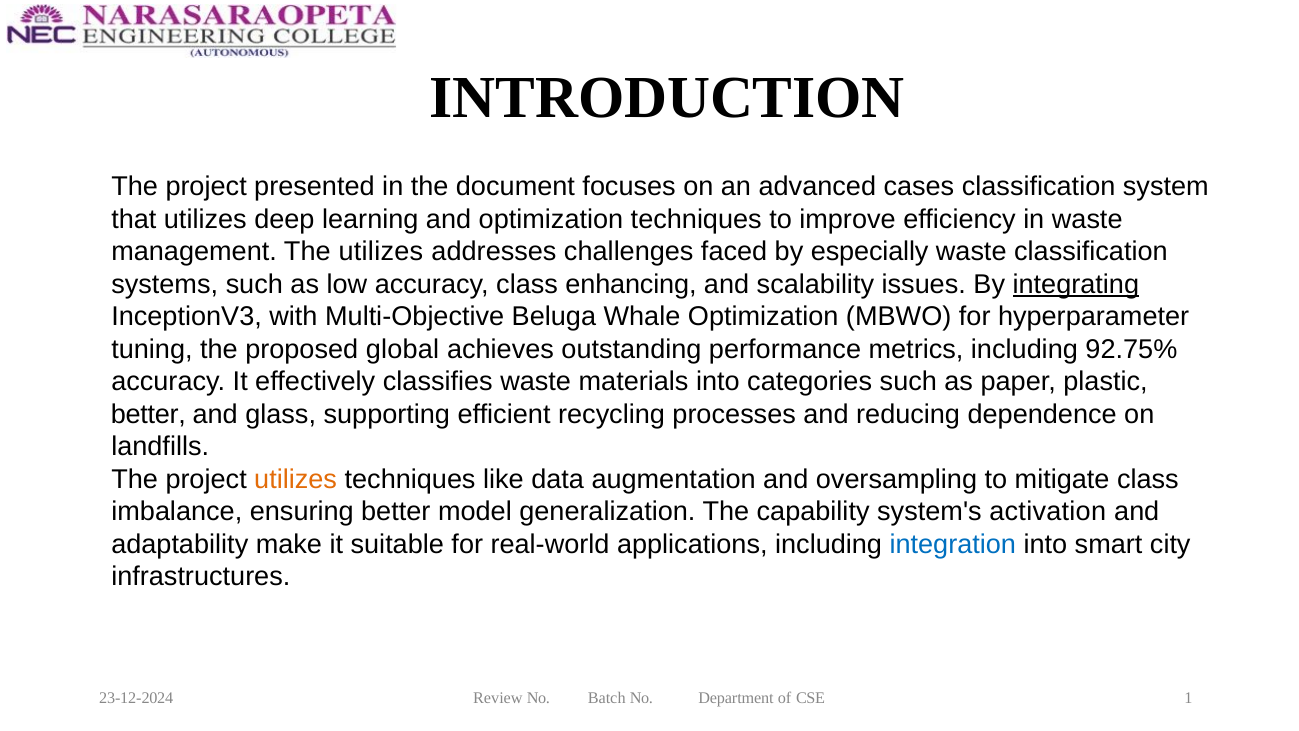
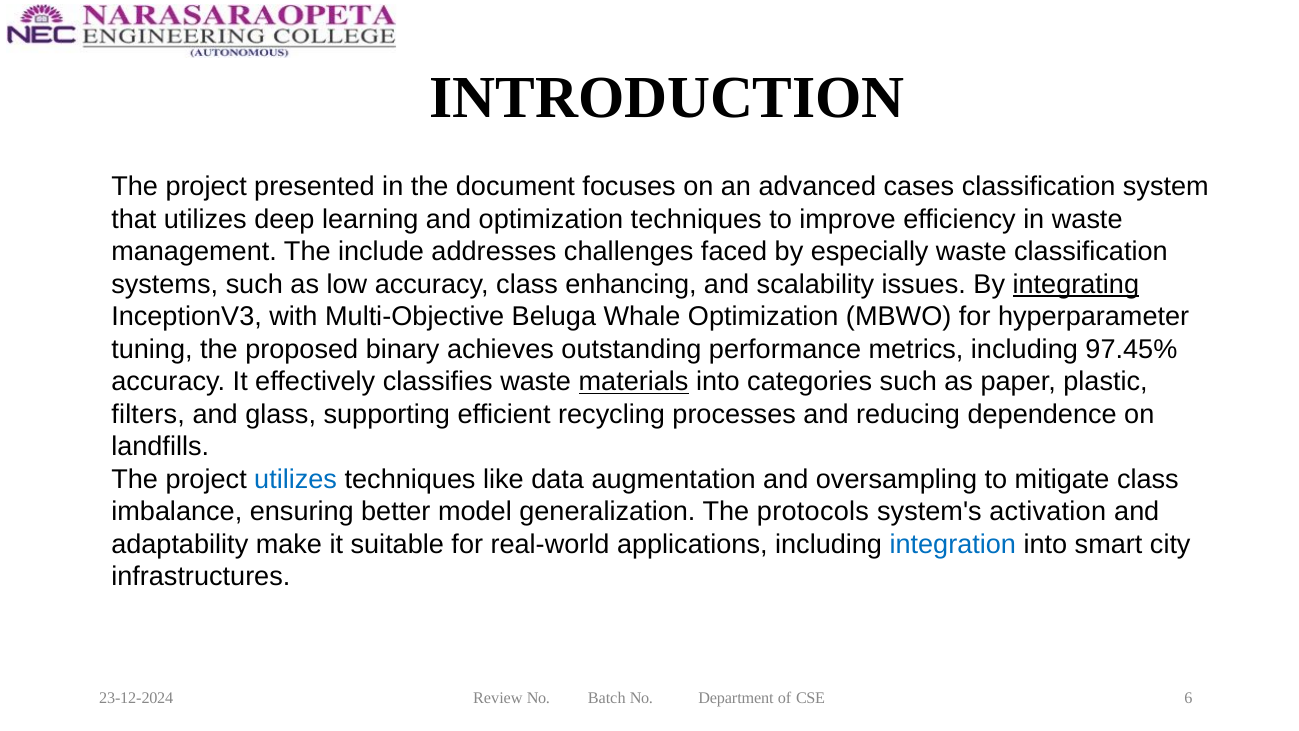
The utilizes: utilizes -> include
global: global -> binary
92.75%: 92.75% -> 97.45%
materials underline: none -> present
better at (148, 414): better -> filters
utilizes at (296, 479) colour: orange -> blue
capability: capability -> protocols
1: 1 -> 6
